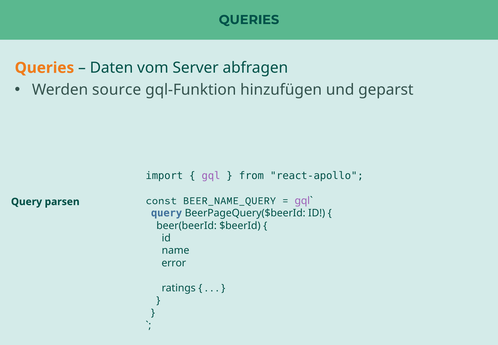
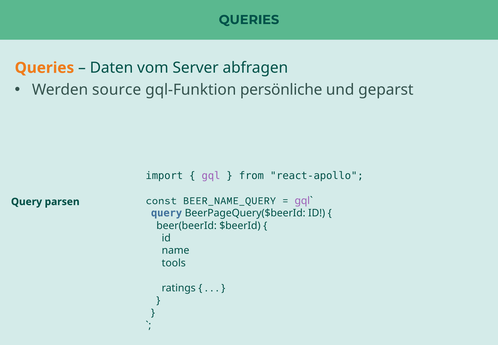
hinzufügen: hinzufügen -> persönliche
error: error -> tools
